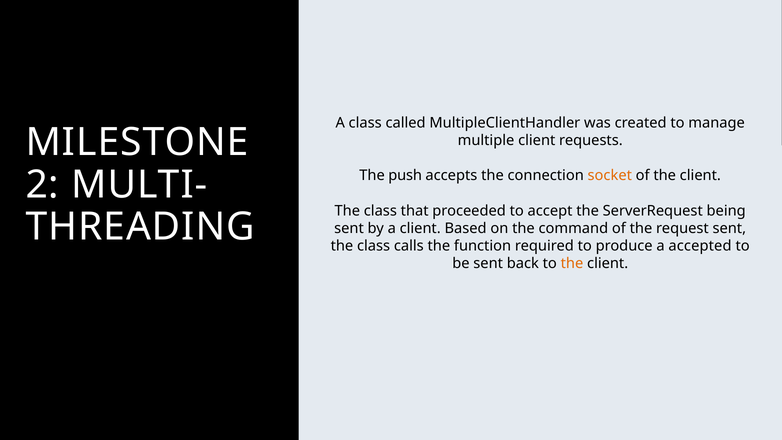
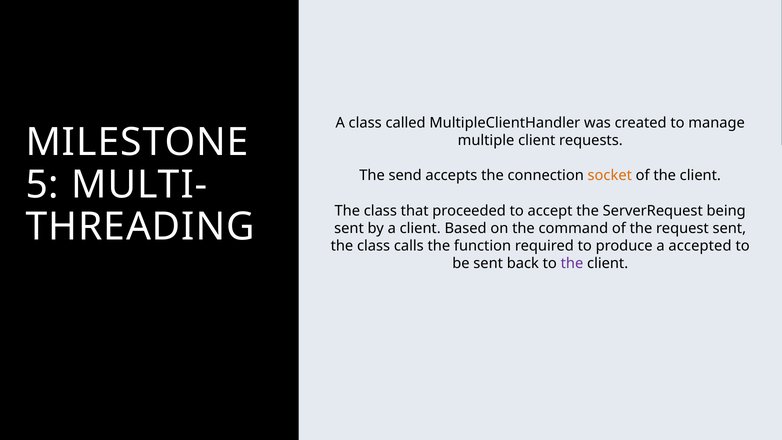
push: push -> send
2: 2 -> 5
the at (572, 264) colour: orange -> purple
